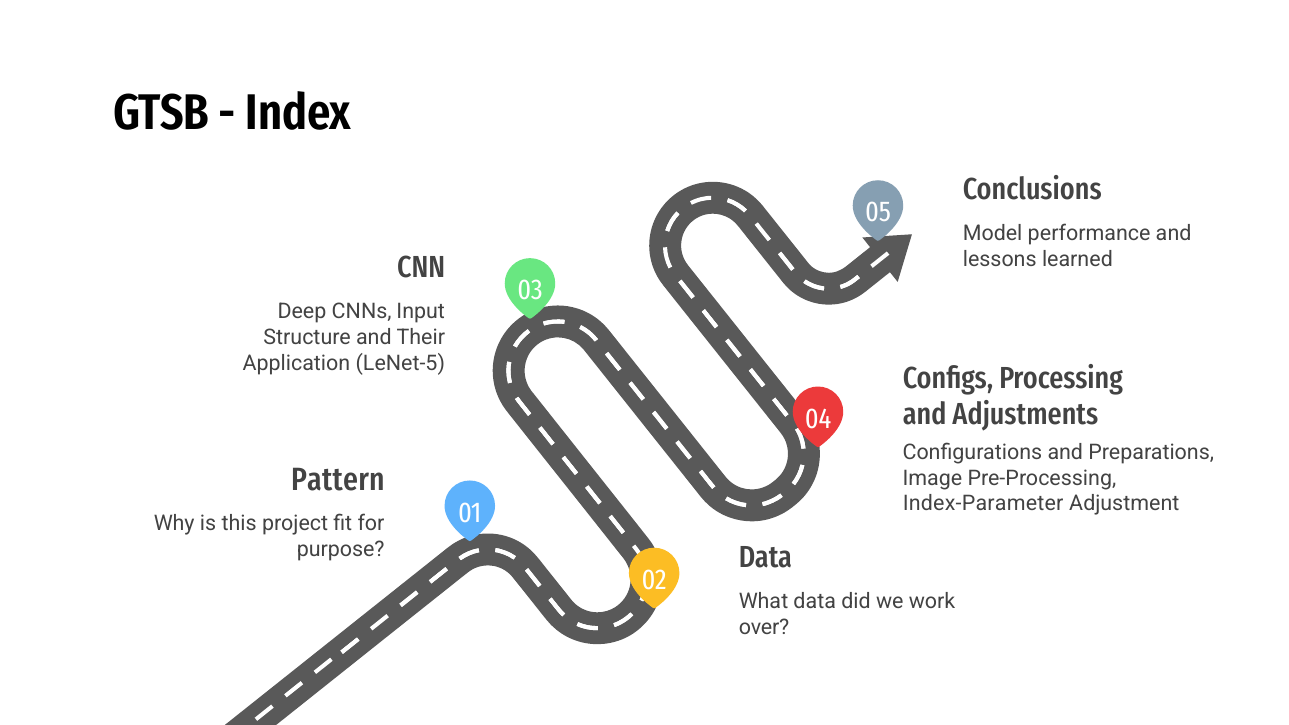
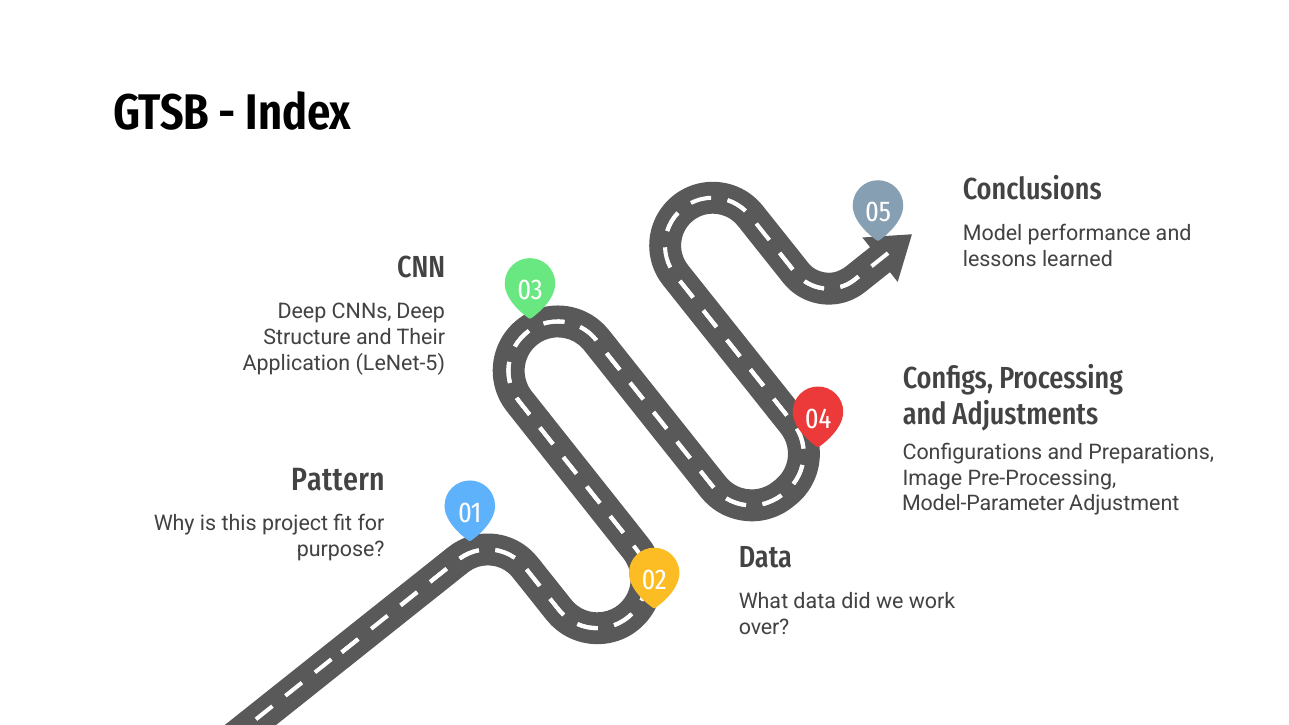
CNNs Input: Input -> Deep
Index-Parameter: Index-Parameter -> Model-Parameter
